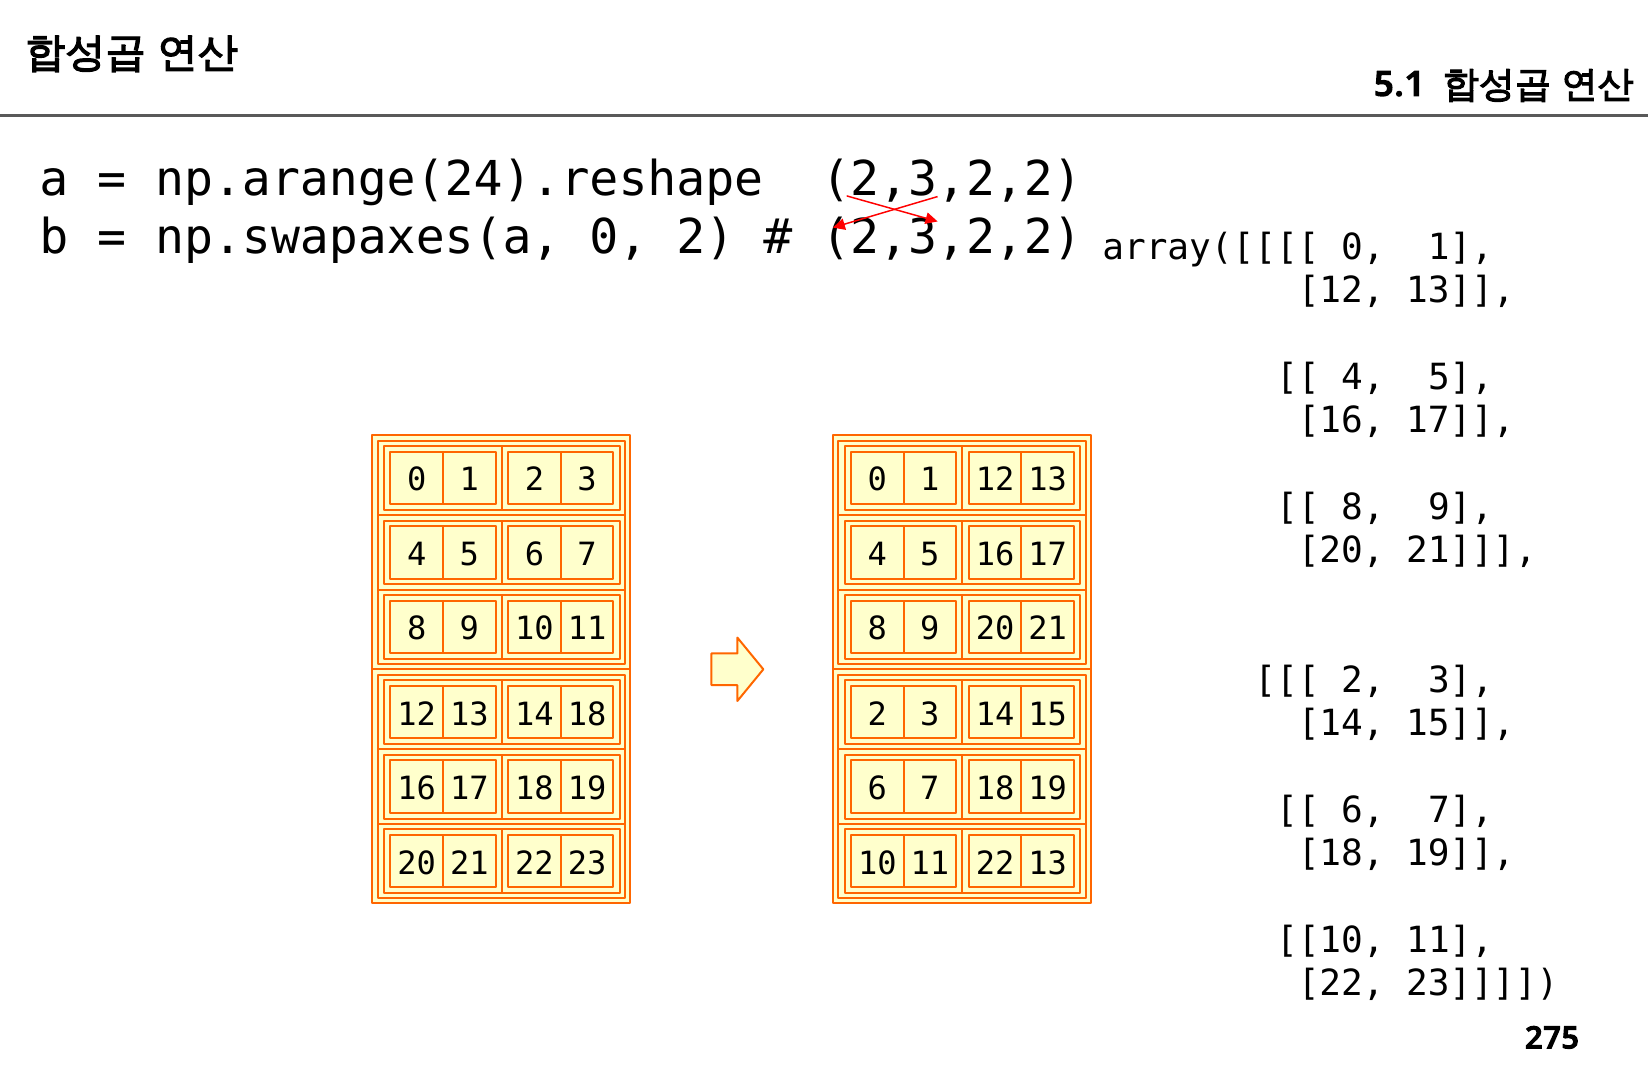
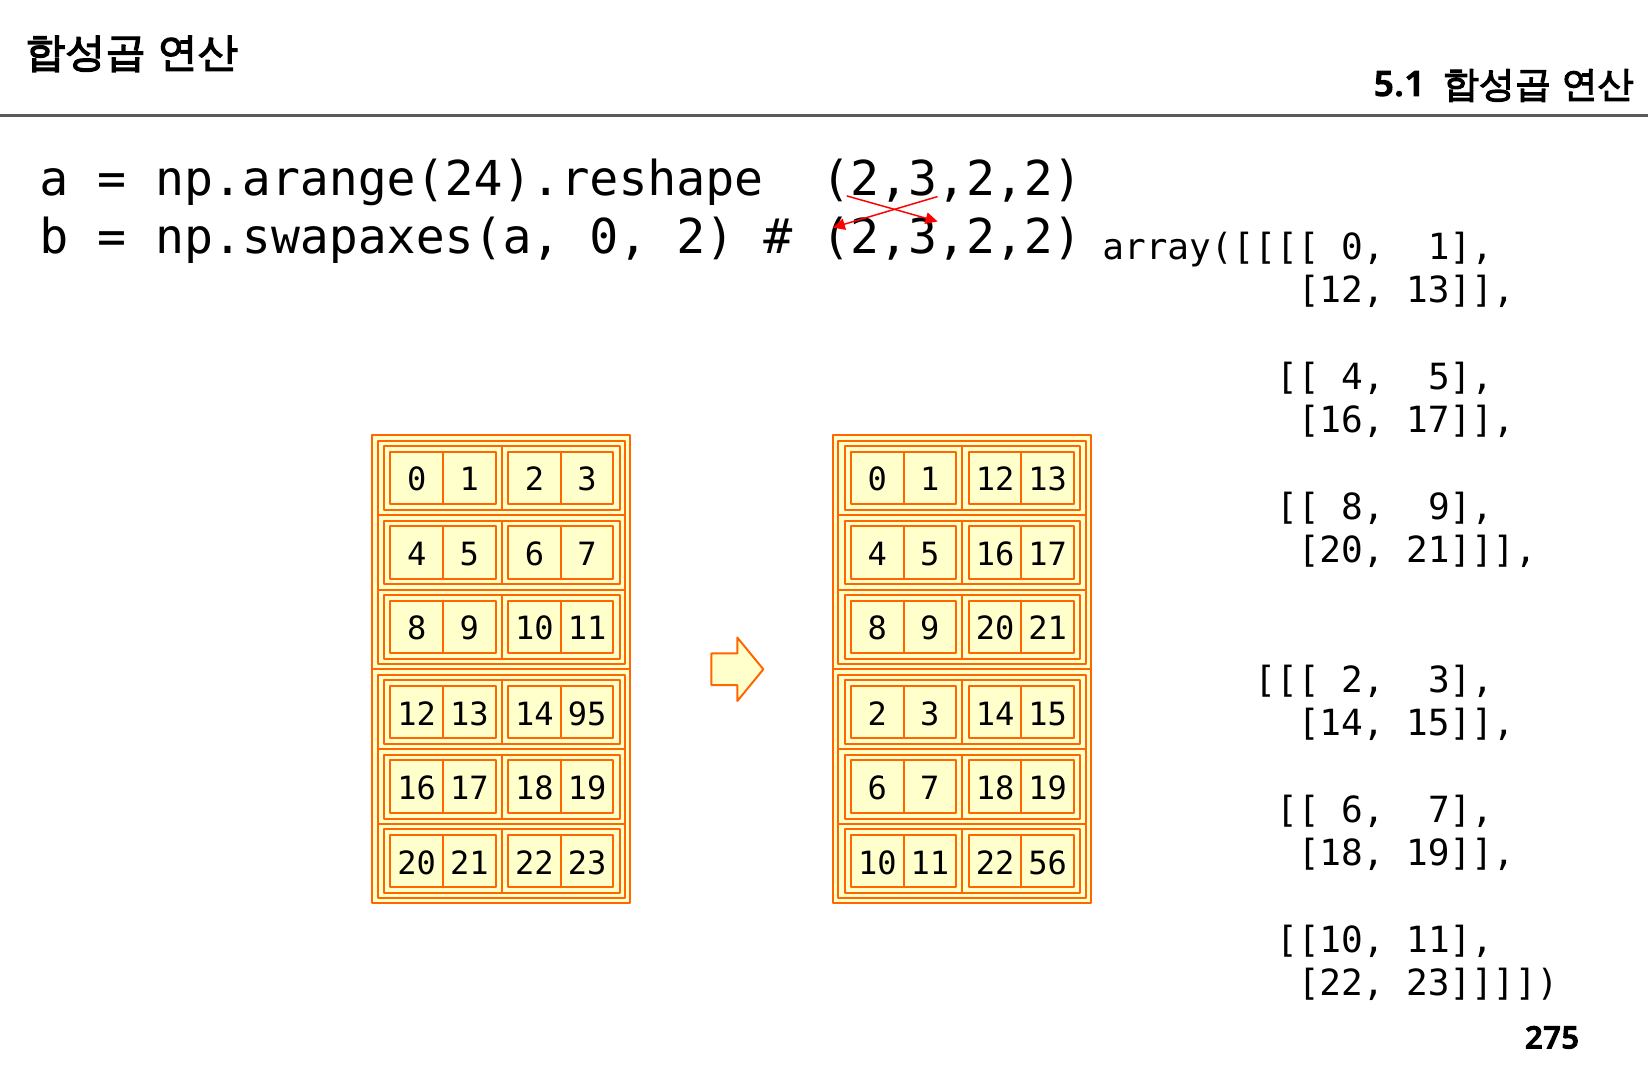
14 18: 18 -> 95
22 13: 13 -> 56
